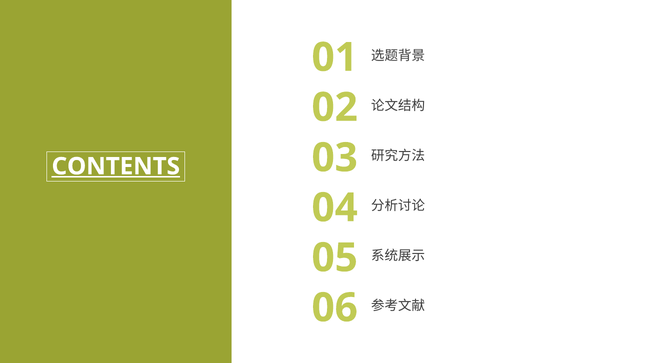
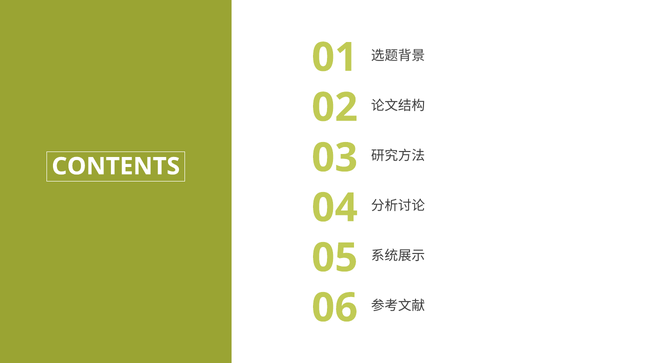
CONTENTS underline: present -> none
